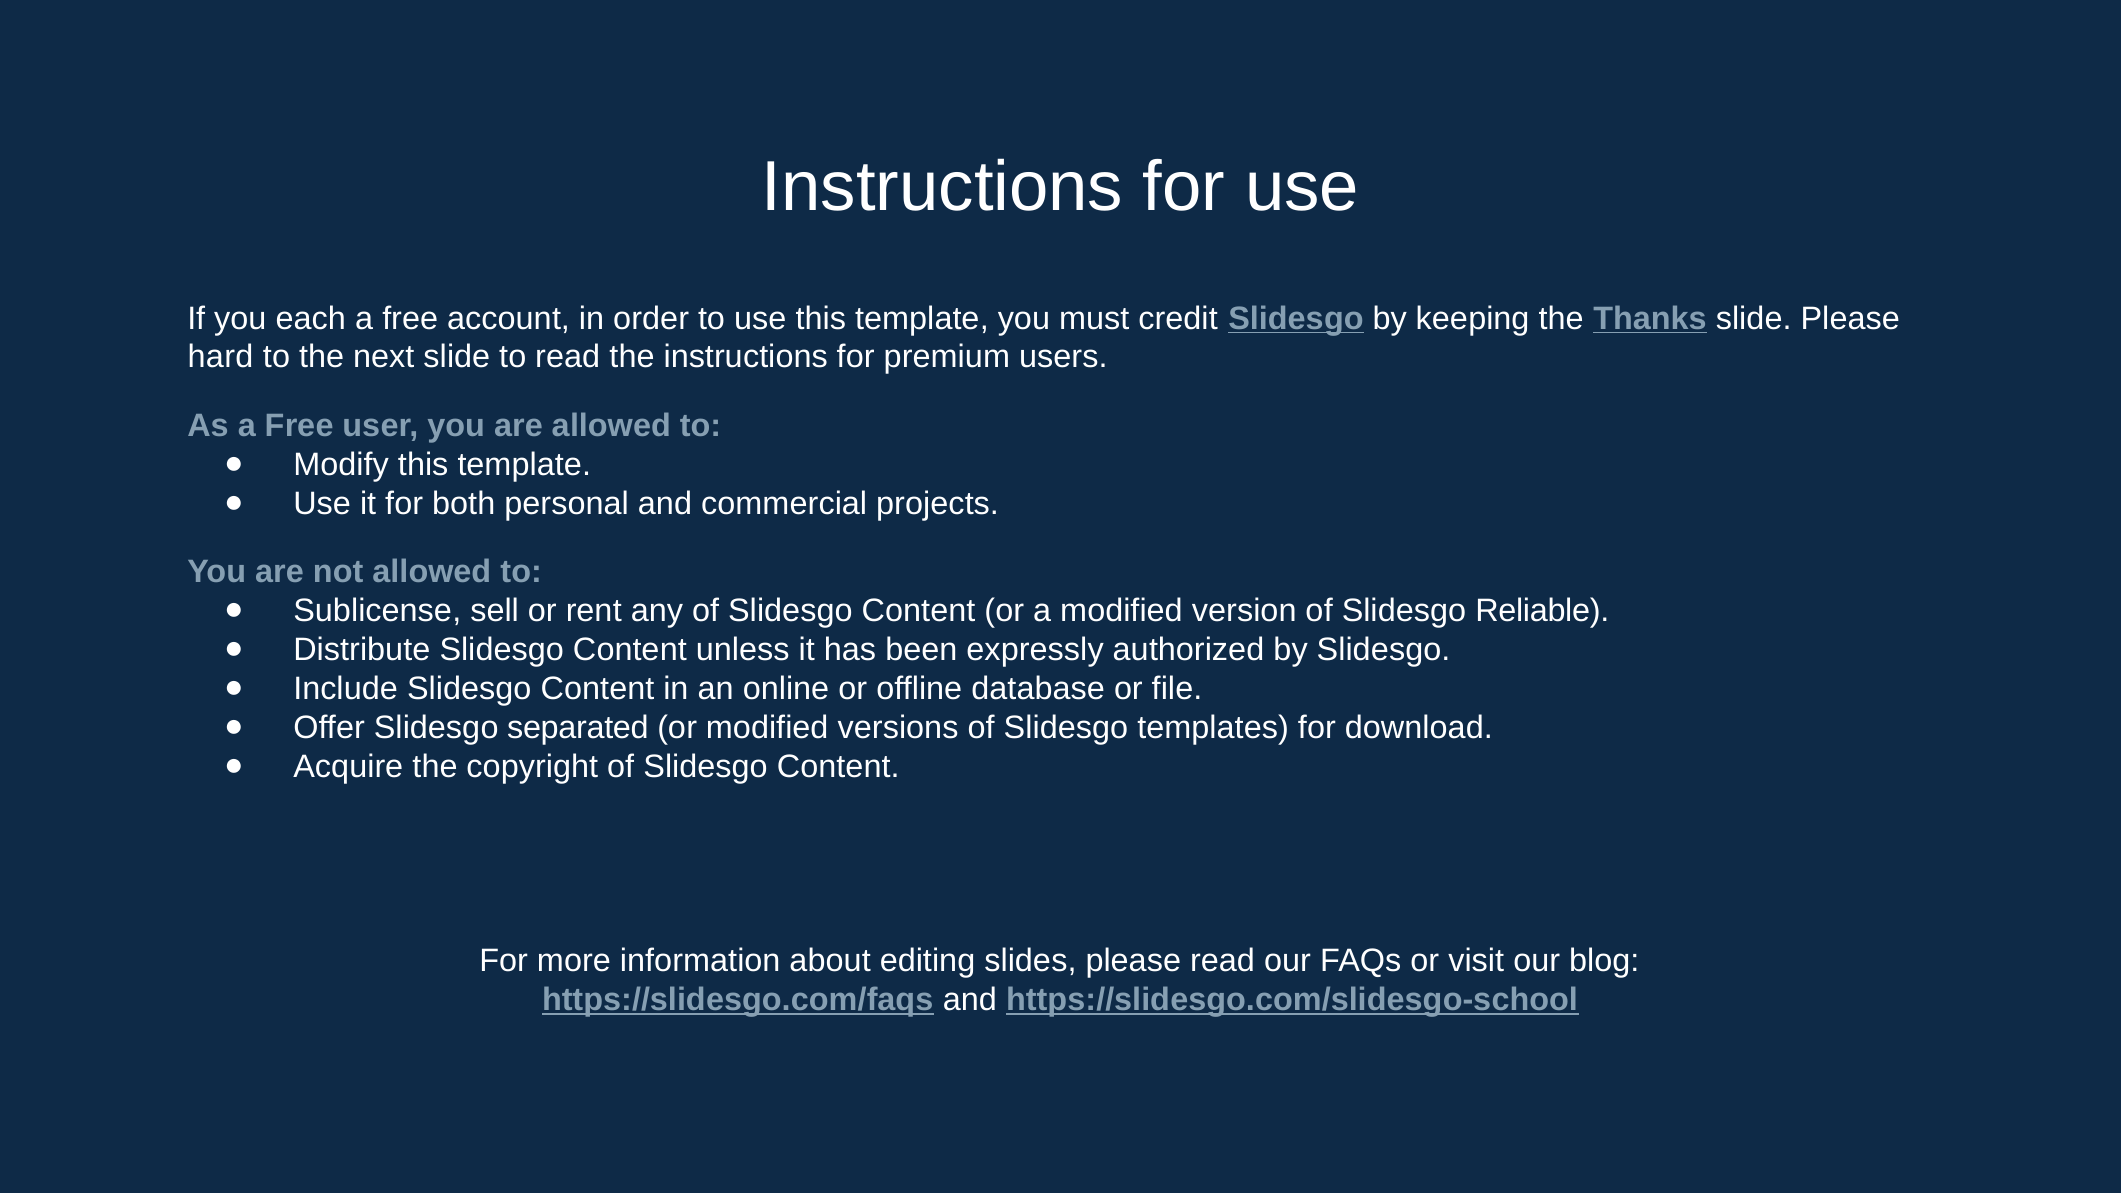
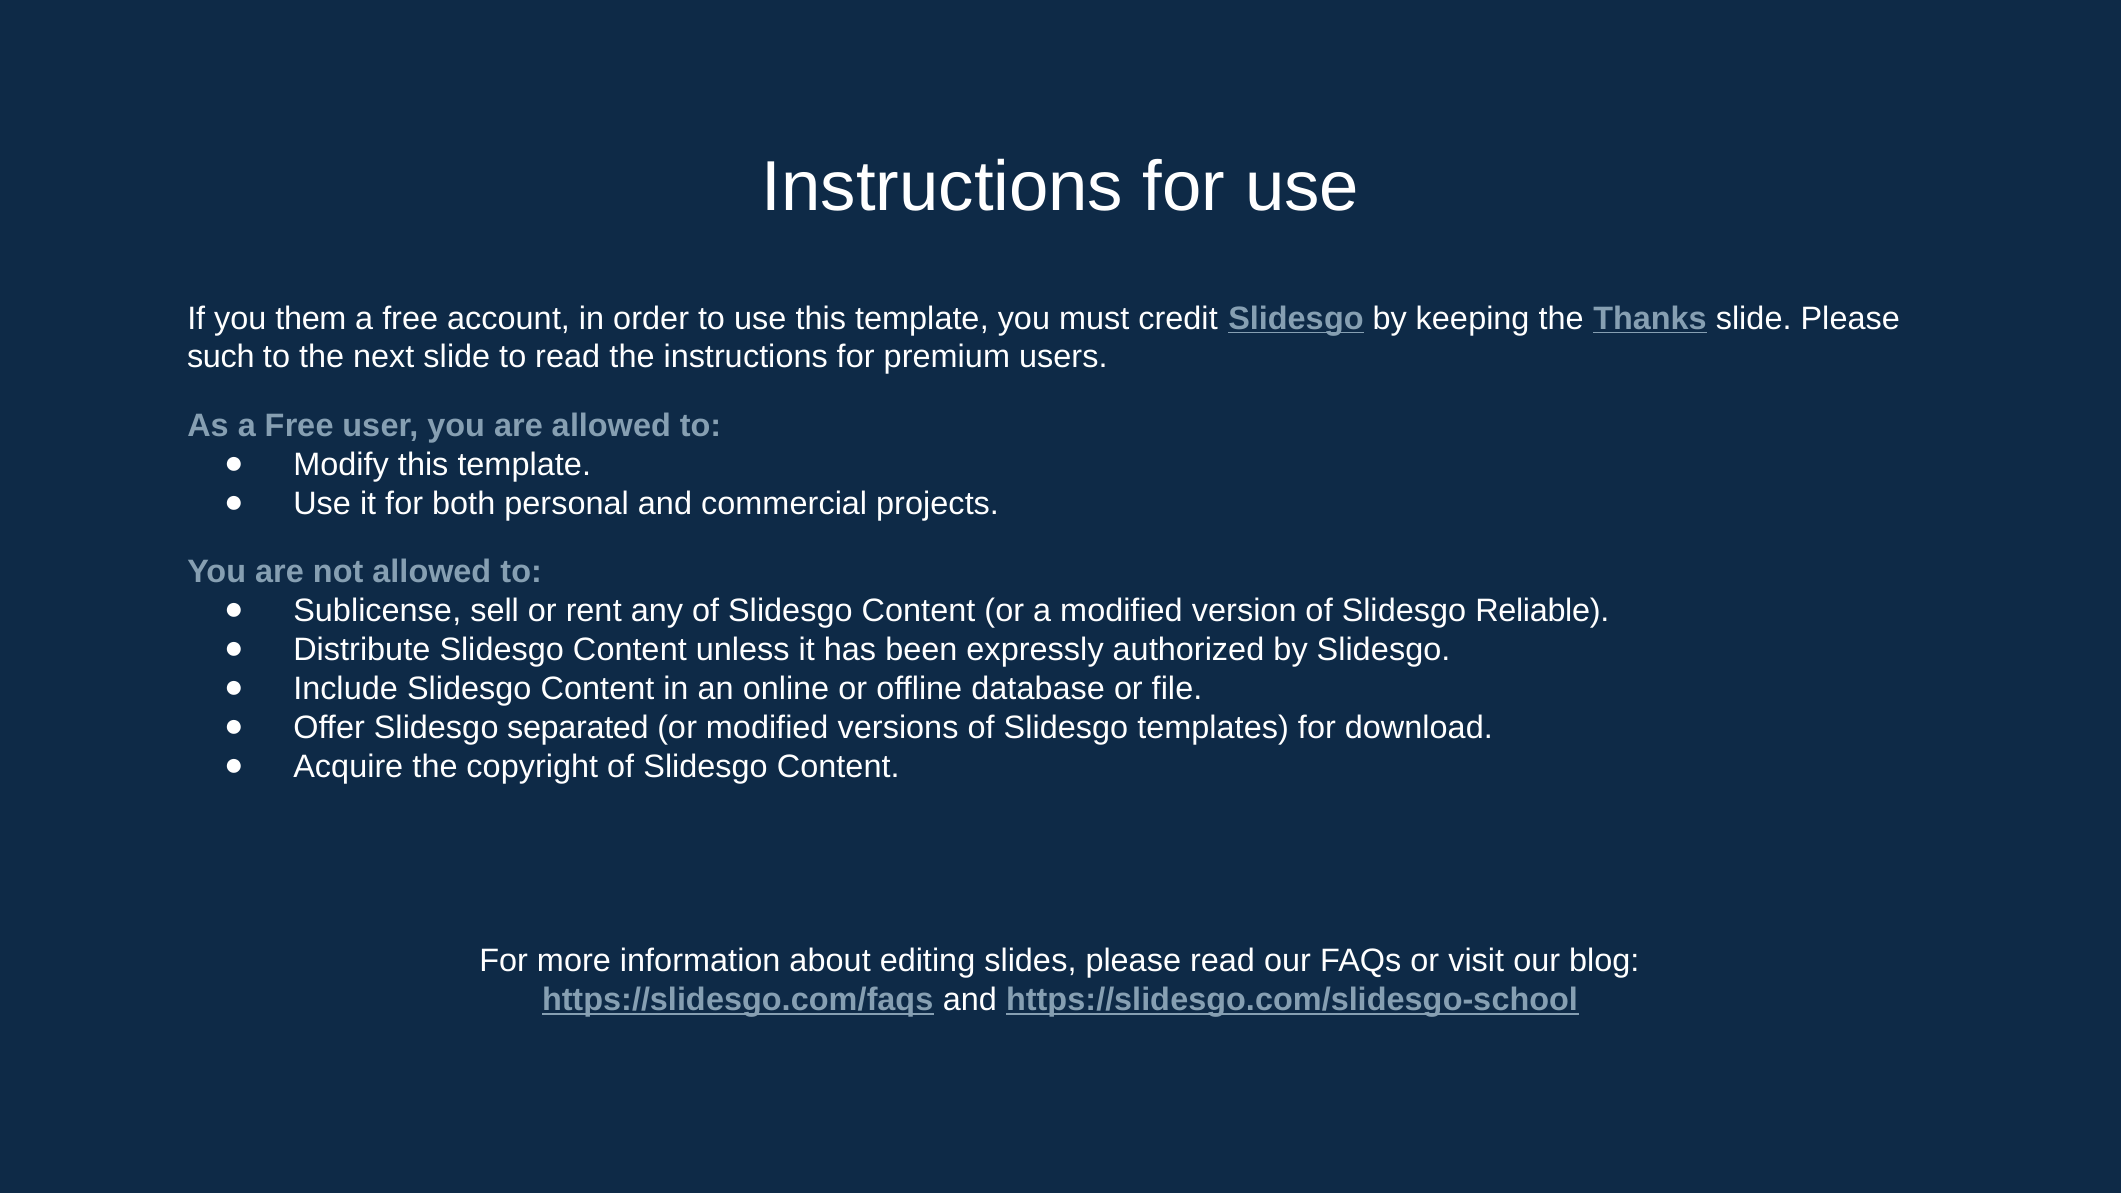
each: each -> them
hard: hard -> such
